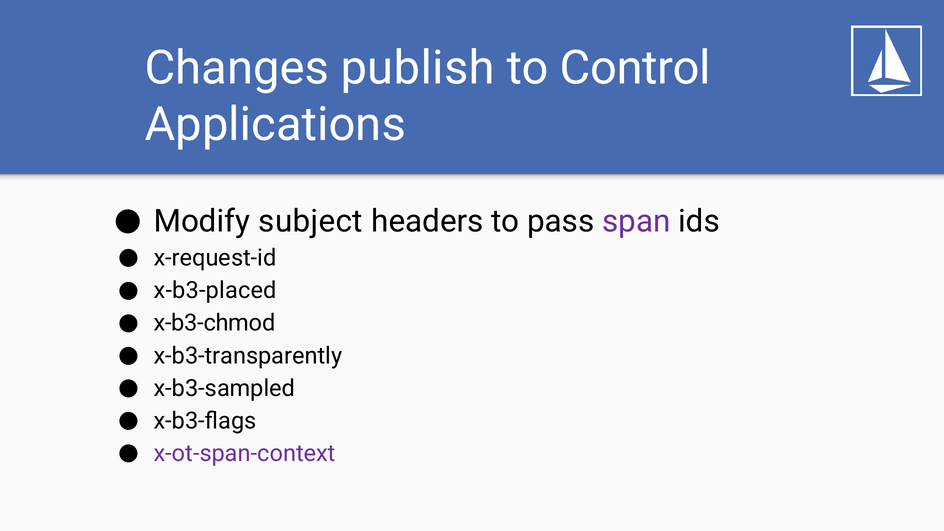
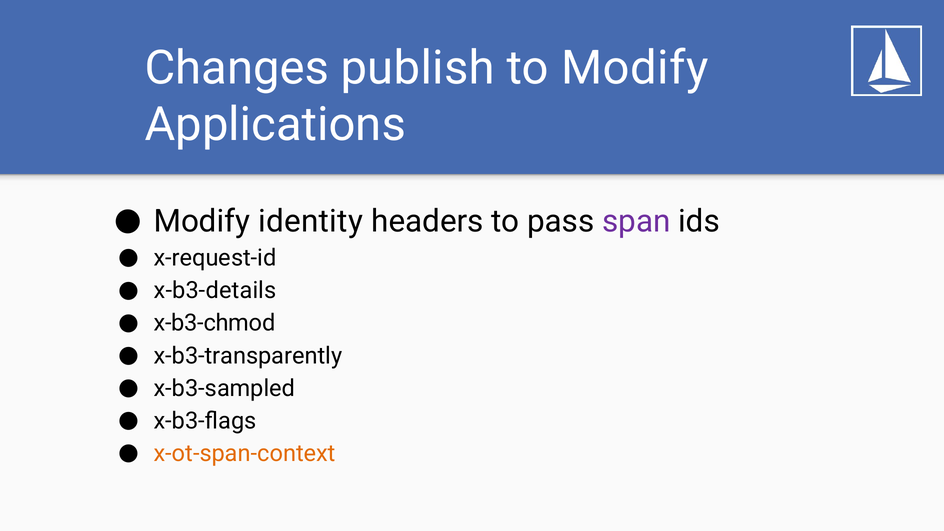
to Control: Control -> Modify
subject: subject -> identity
x-b3-placed: x-b3-placed -> x-b3-details
x-ot-span-context colour: purple -> orange
